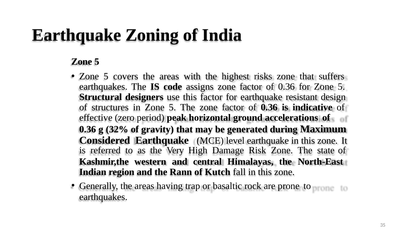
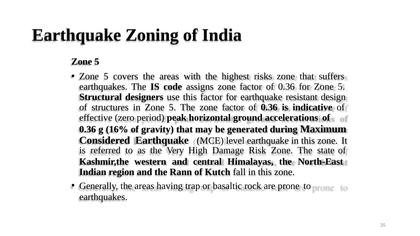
32%: 32% -> 16%
